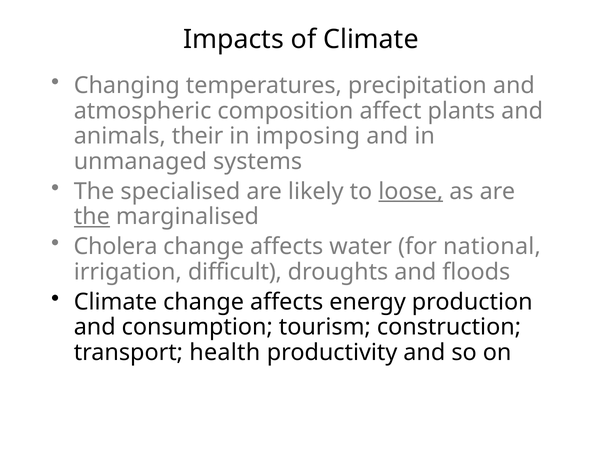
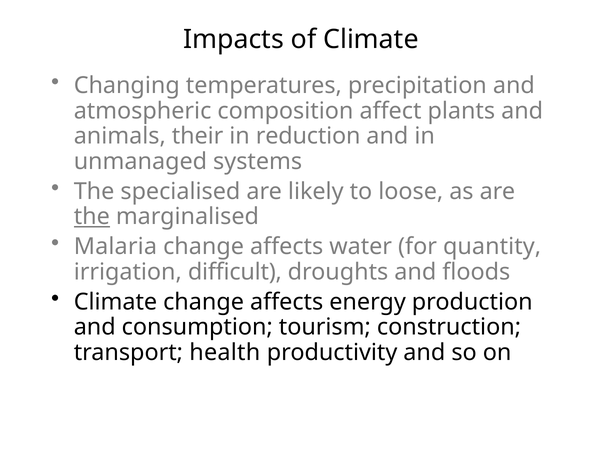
imposing: imposing -> reduction
loose underline: present -> none
Cholera: Cholera -> Malaria
national: national -> quantity
